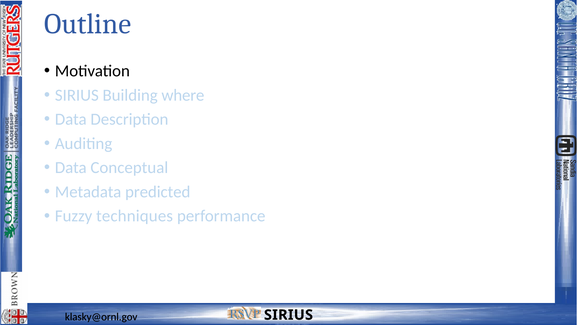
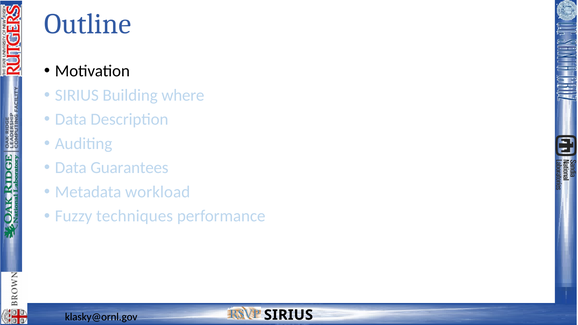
Conceptual: Conceptual -> Guarantees
predicted: predicted -> workload
